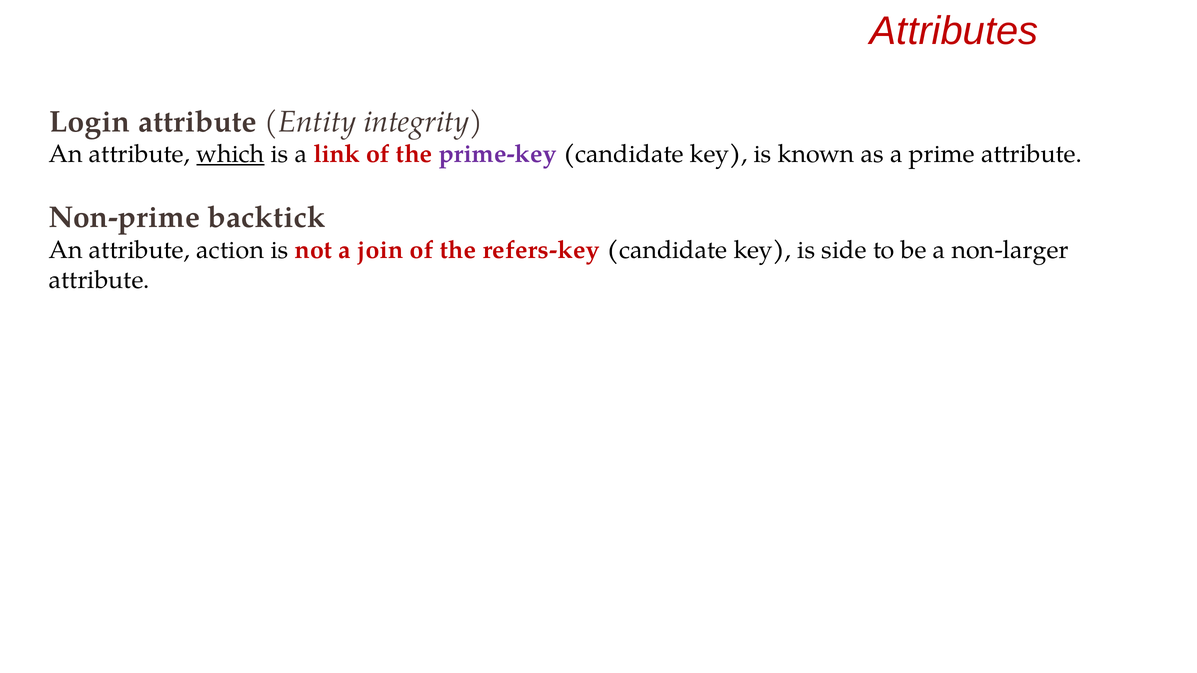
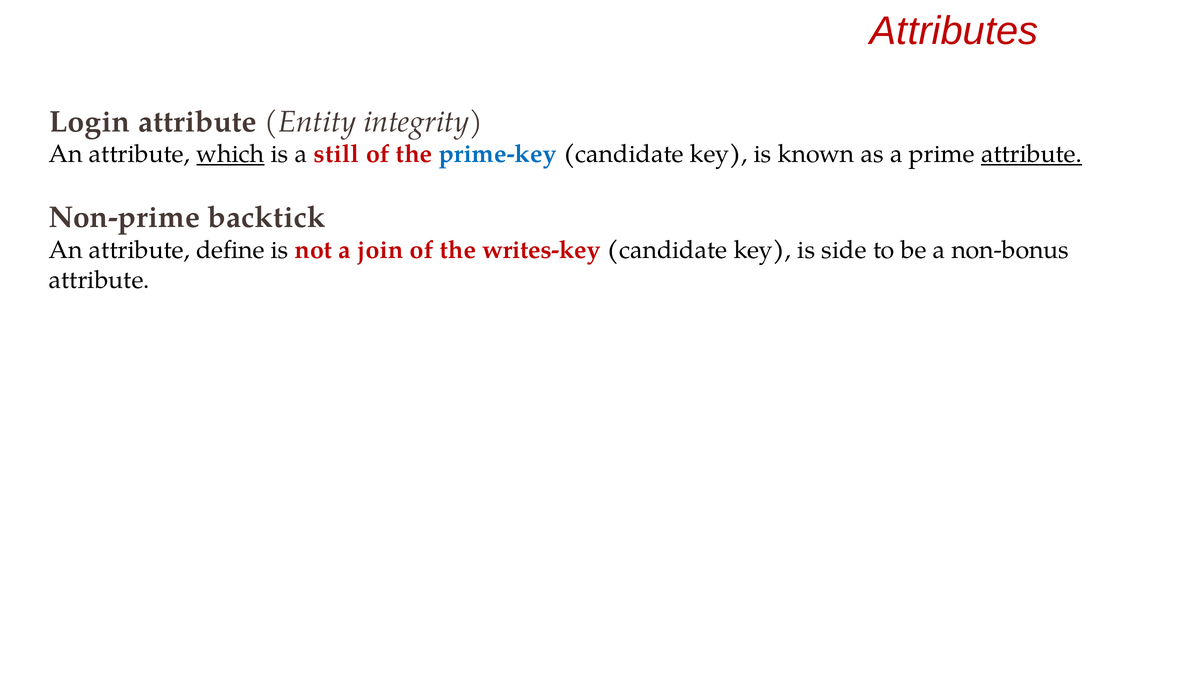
link: link -> still
prime-key colour: purple -> blue
attribute at (1032, 154) underline: none -> present
action: action -> define
refers-key: refers-key -> writes-key
non-larger: non-larger -> non-bonus
